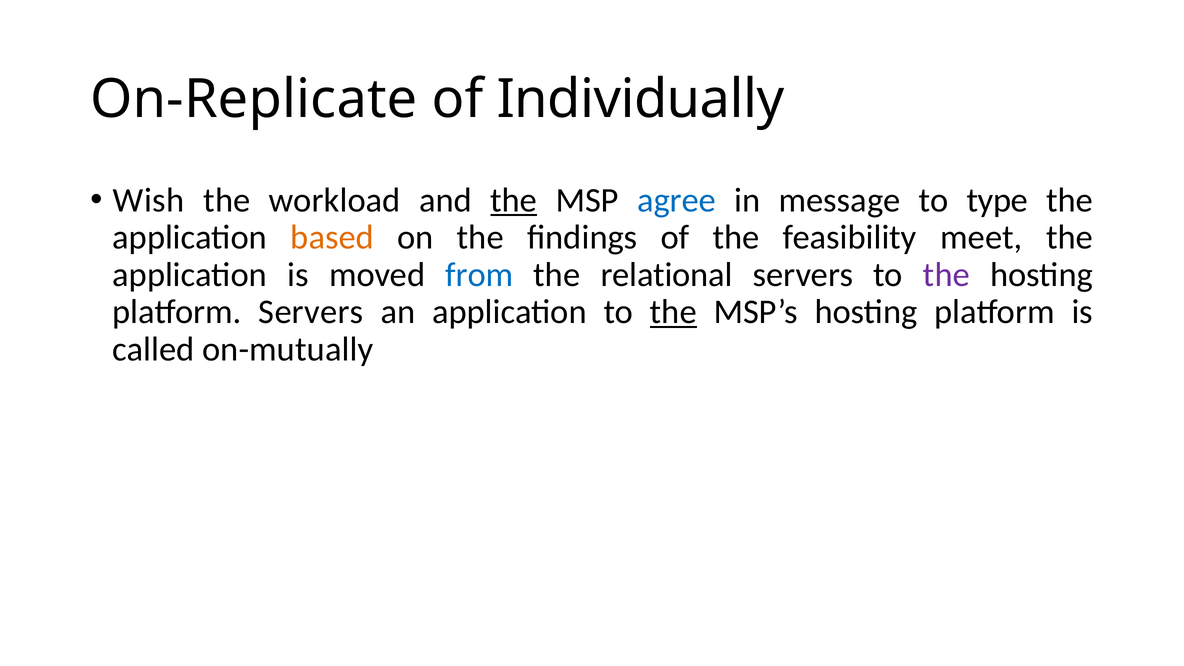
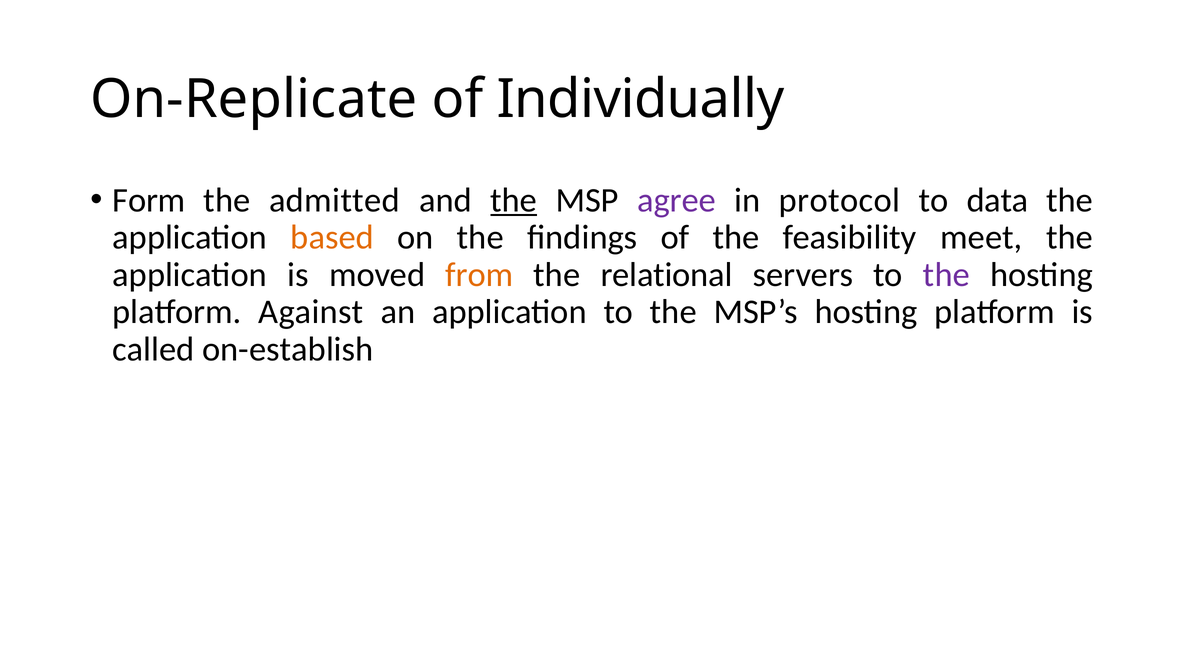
Wish: Wish -> Form
workload: workload -> admitted
agree colour: blue -> purple
message: message -> protocol
type: type -> data
from colour: blue -> orange
platform Servers: Servers -> Against
the at (673, 312) underline: present -> none
on-mutually: on-mutually -> on-establish
